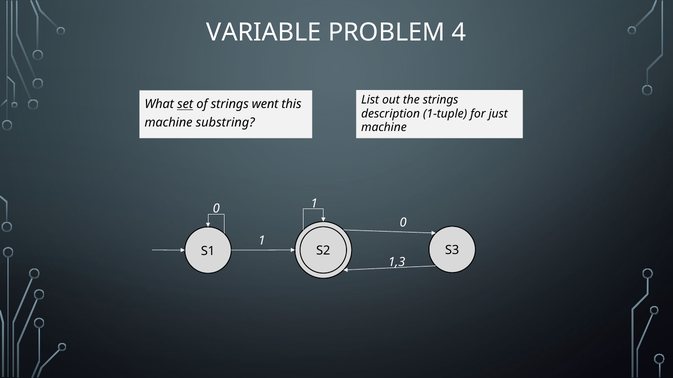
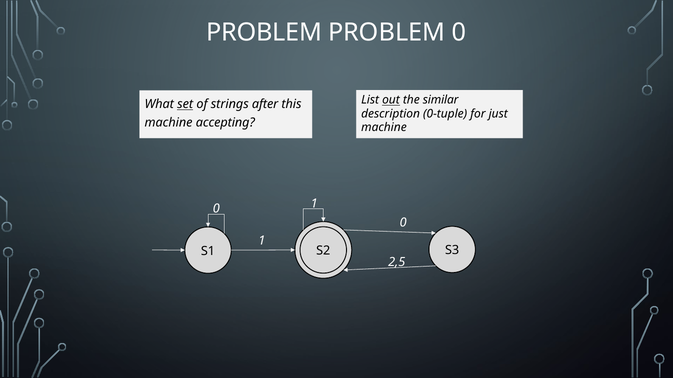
VARIABLE at (264, 32): VARIABLE -> PROBLEM
PROBLEM 4: 4 -> 0
out underline: none -> present
the strings: strings -> similar
went: went -> after
1-tuple: 1-tuple -> 0-tuple
substring: substring -> accepting
1,3: 1,3 -> 2,5
